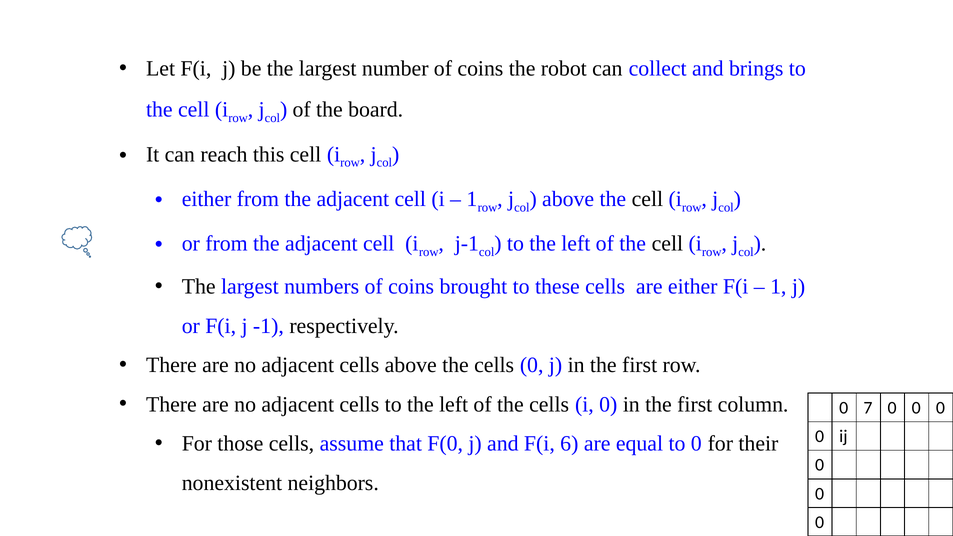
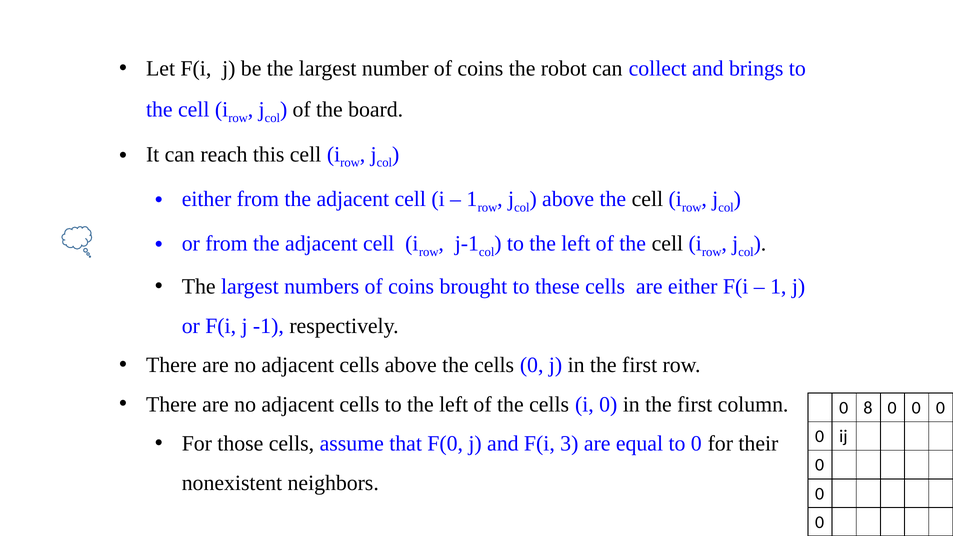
7: 7 -> 8
6: 6 -> 3
